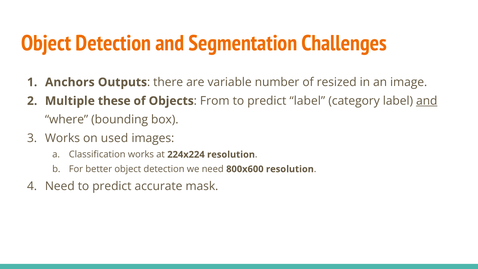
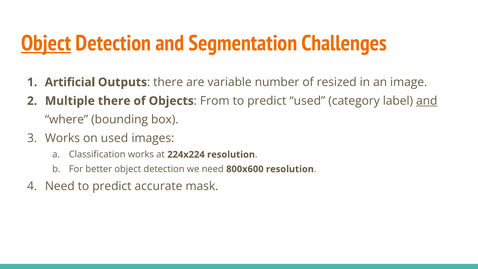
Object at (46, 43) underline: none -> present
Anchors: Anchors -> Artificial
Multiple these: these -> there
predict label: label -> used
